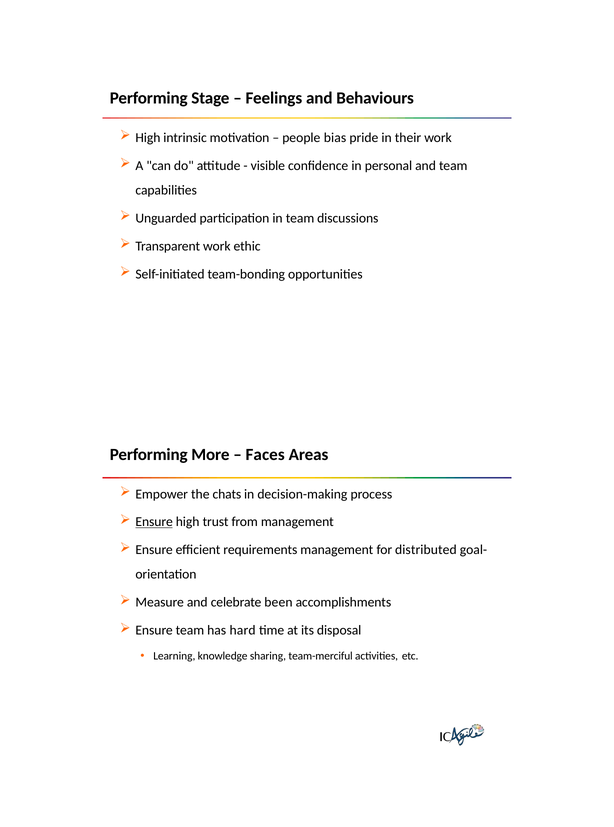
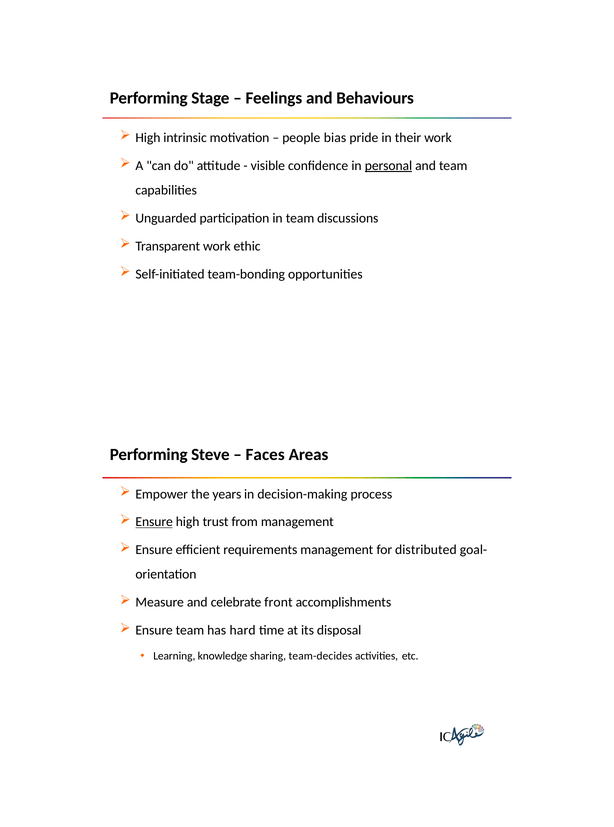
personal underline: none -> present
More: More -> Steve
chats: chats -> years
been: been -> front
team-merciful: team-merciful -> team-decides
